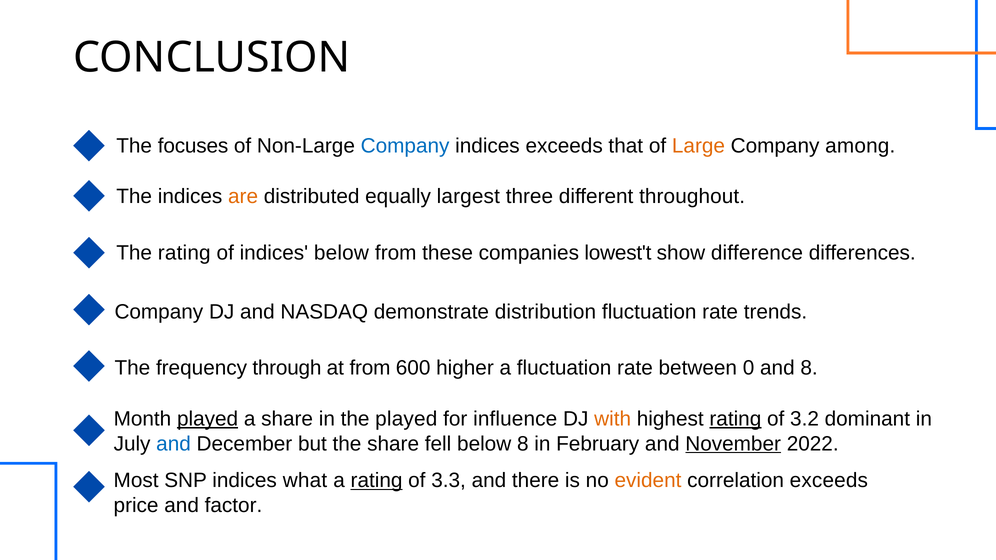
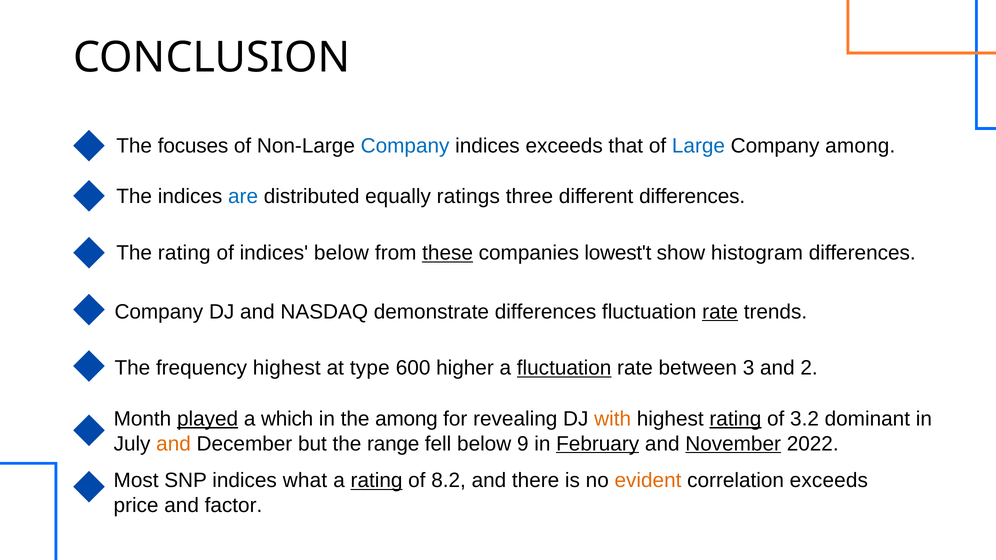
Large colour: orange -> blue
are colour: orange -> blue
largest: largest -> ratings
different throughout: throughout -> differences
these underline: none -> present
difference: difference -> histogram
demonstrate distribution: distribution -> differences
rate at (720, 312) underline: none -> present
frequency through: through -> highest
at from: from -> type
fluctuation at (564, 368) underline: none -> present
0: 0 -> 3
and 8: 8 -> 2
a share: share -> which
the played: played -> among
influence: influence -> revealing
and at (174, 444) colour: blue -> orange
the share: share -> range
below 8: 8 -> 9
February underline: none -> present
3.3: 3.3 -> 8.2
